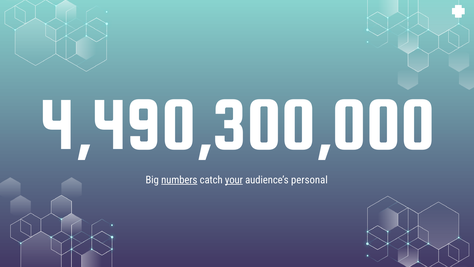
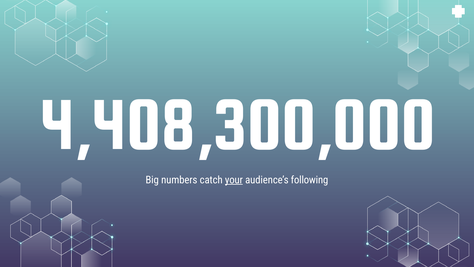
4,490,300,000: 4,490,300,000 -> 4,408,300,000
numbers underline: present -> none
personal: personal -> following
